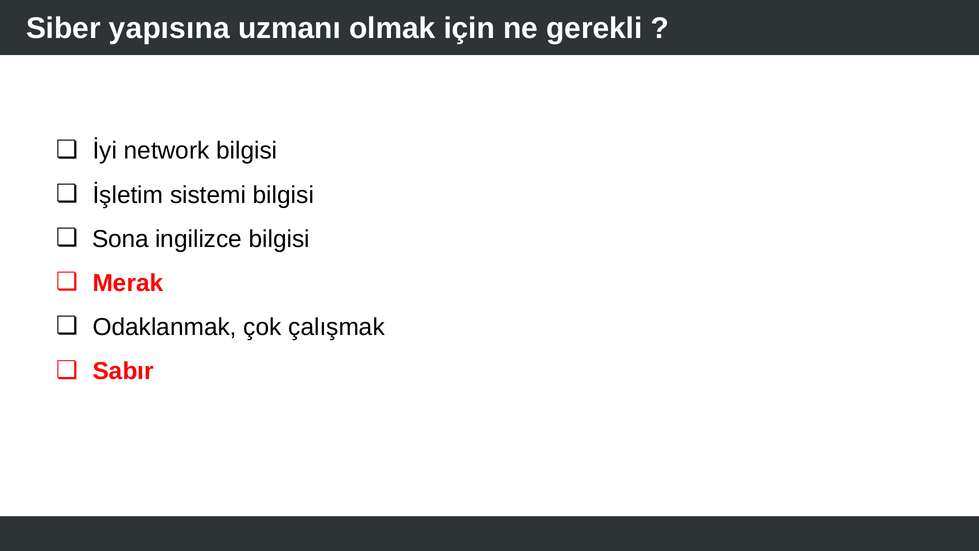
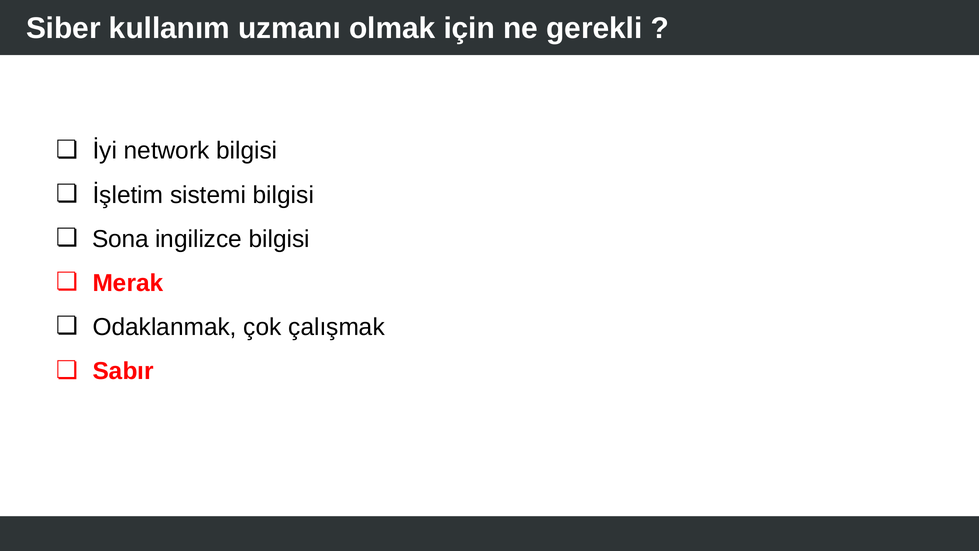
yapısına: yapısına -> kullanım
